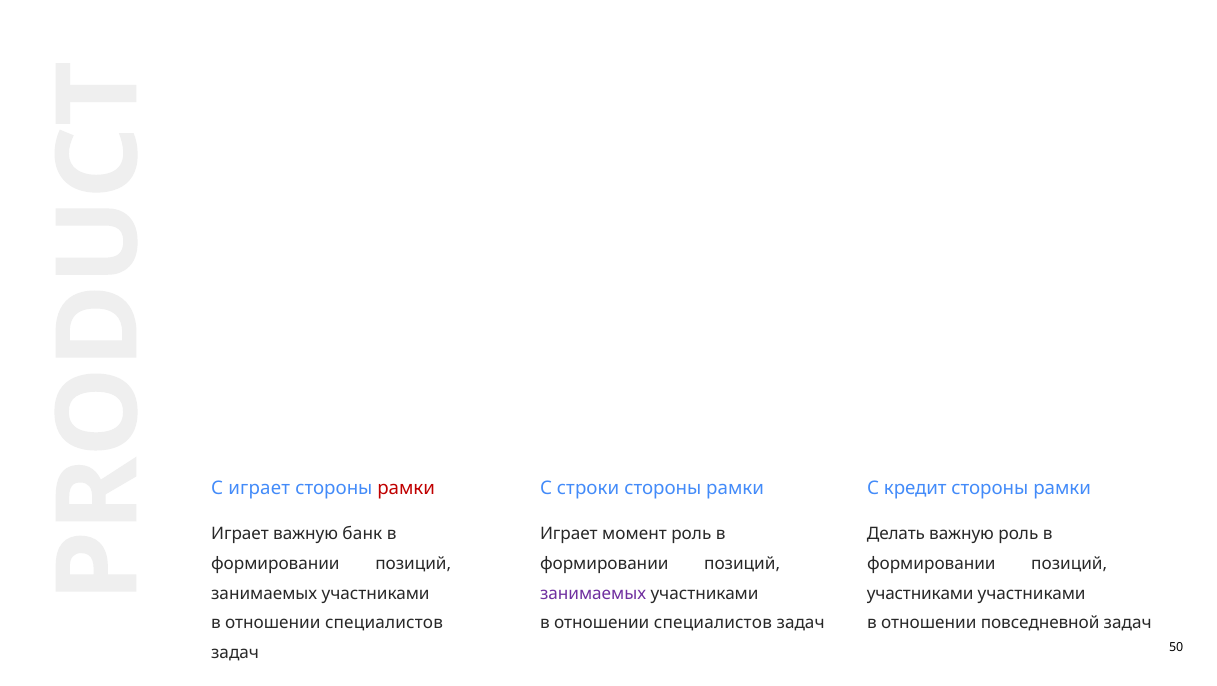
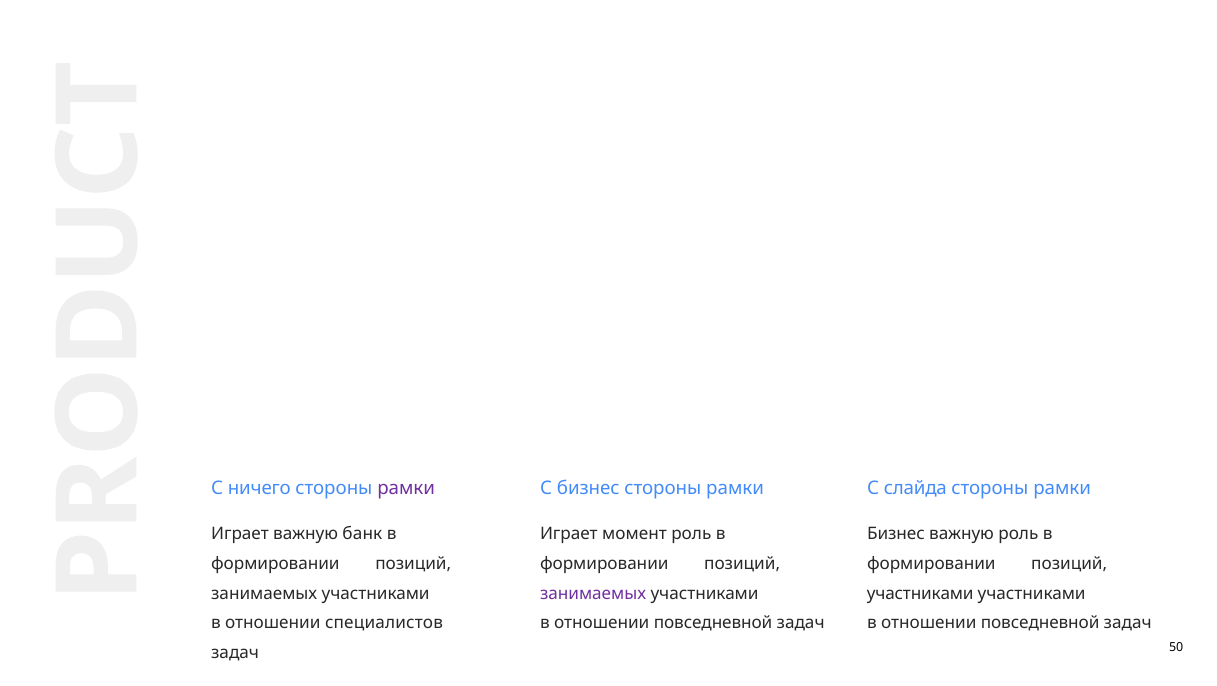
С играет: играет -> ничего
рамки at (406, 488) colour: red -> purple
С строки: строки -> бизнес
кредит: кредит -> слайда
Делать at (896, 534): Делать -> Бизнес
специалистов at (713, 623): специалистов -> повседневной
